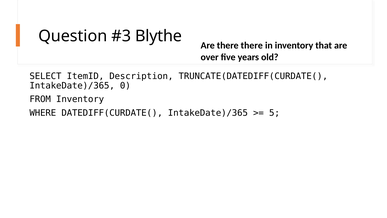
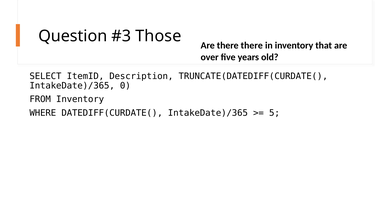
Blythe: Blythe -> Those
